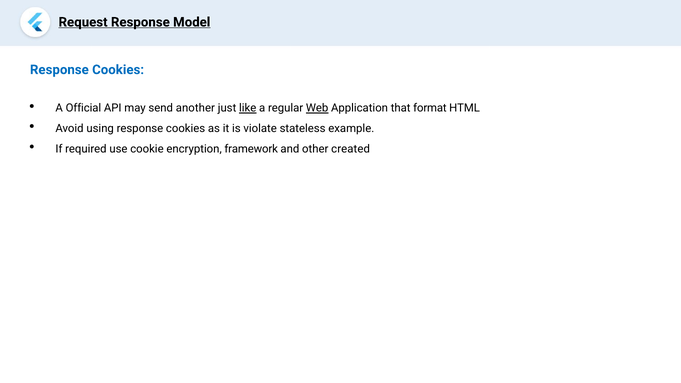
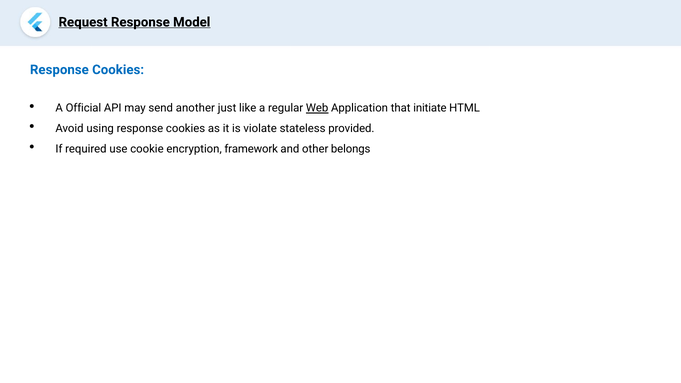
like underline: present -> none
format: format -> initiate
example: example -> provided
created: created -> belongs
